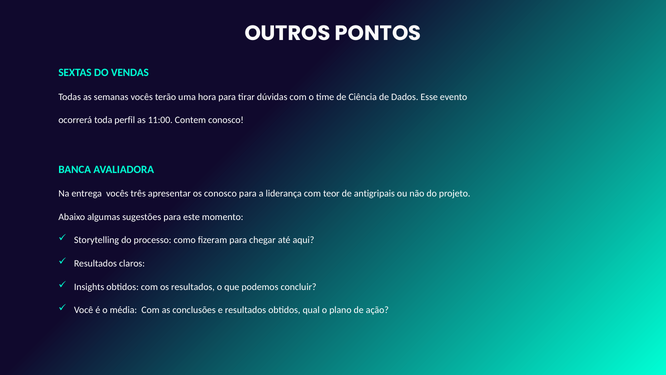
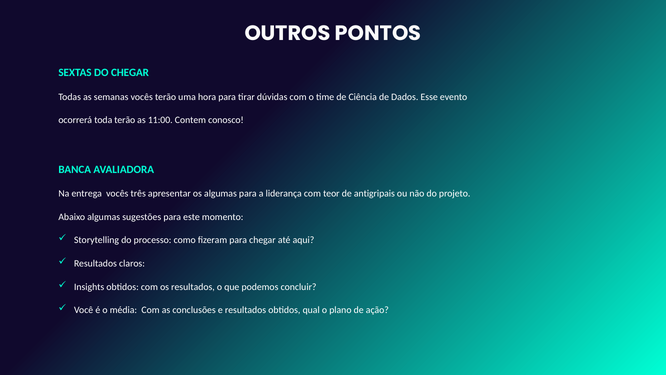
DO VENDAS: VENDAS -> CHEGAR
toda perfil: perfil -> terão
os conosco: conosco -> algumas
